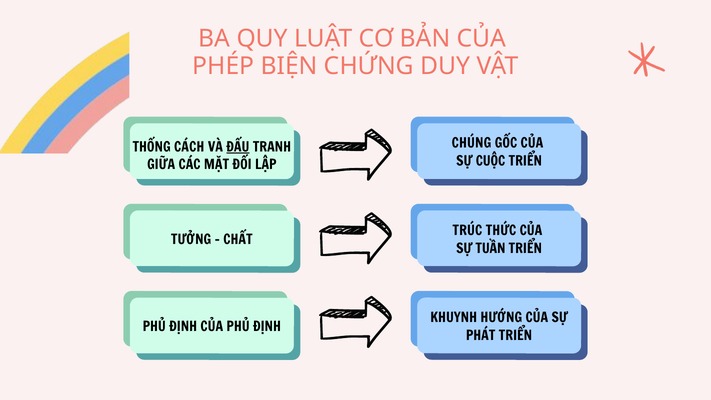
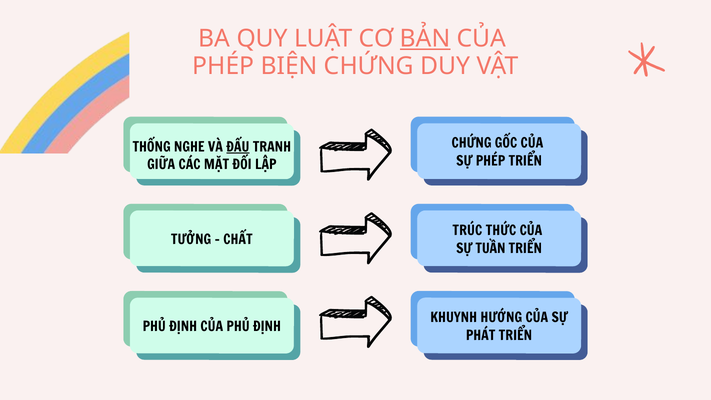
BẢN underline: none -> present
CHÚNG at (471, 143): CHÚNG -> CHỨNG
CÁCH: CÁCH -> NGHE
SỰ CUỘC: CUỘC -> PHÉP
